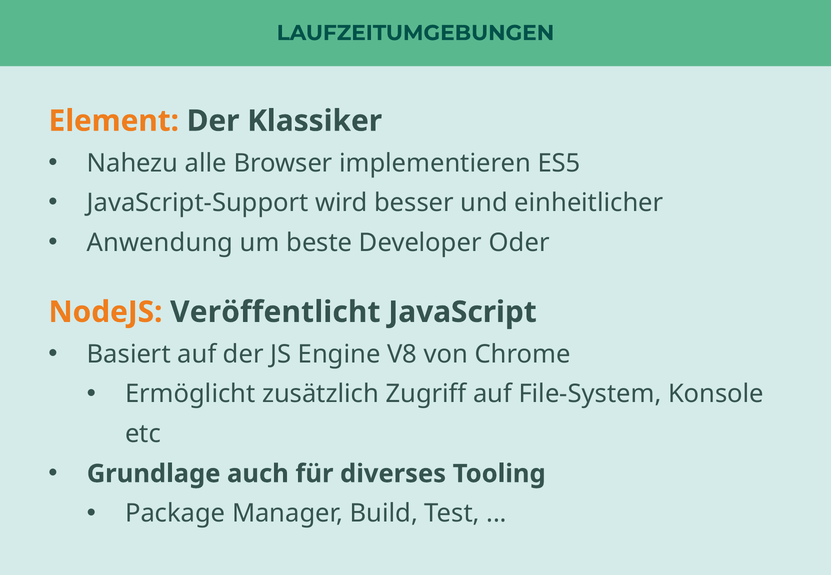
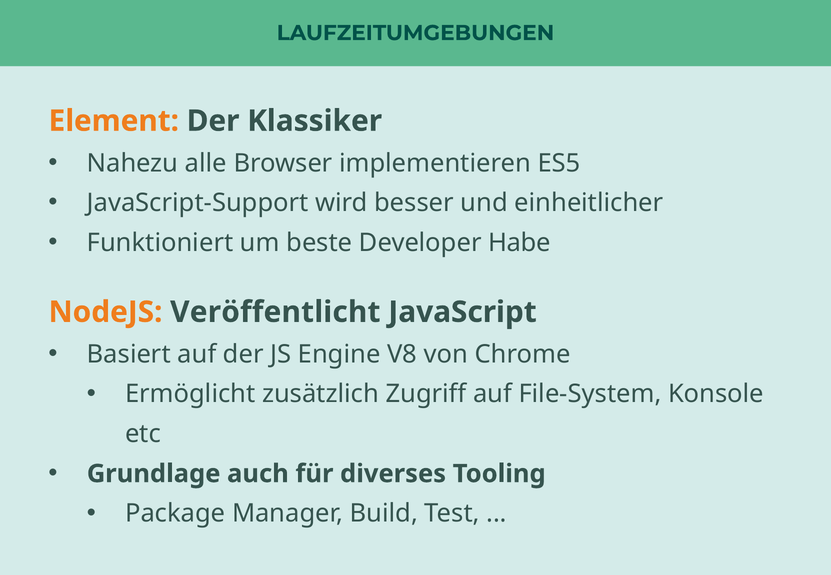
Anwendung: Anwendung -> Funktioniert
Oder: Oder -> Habe
